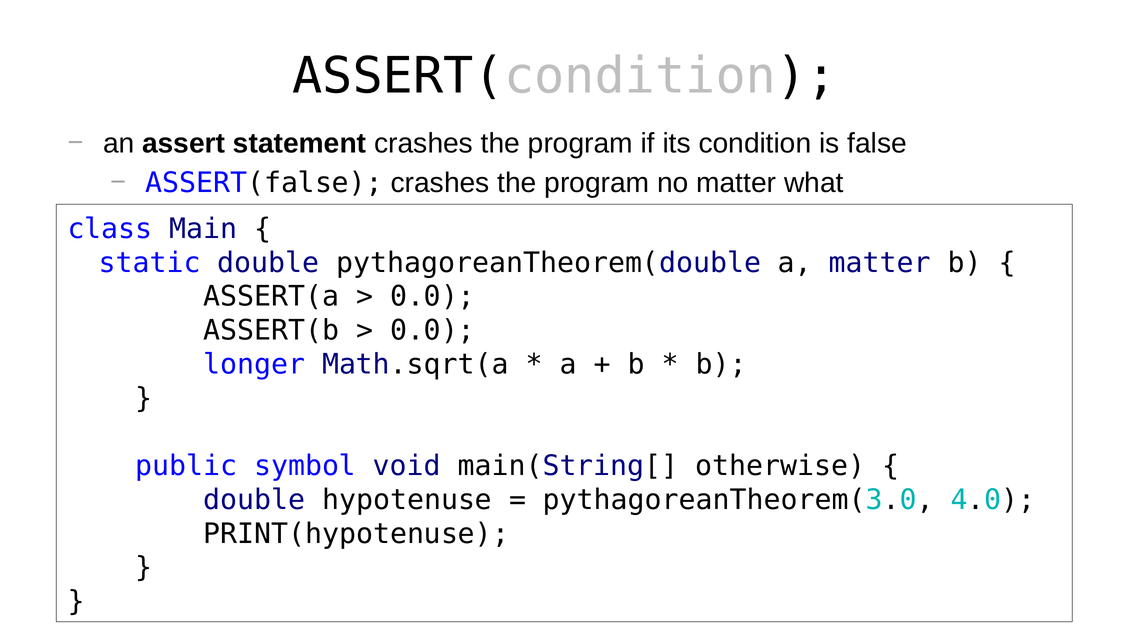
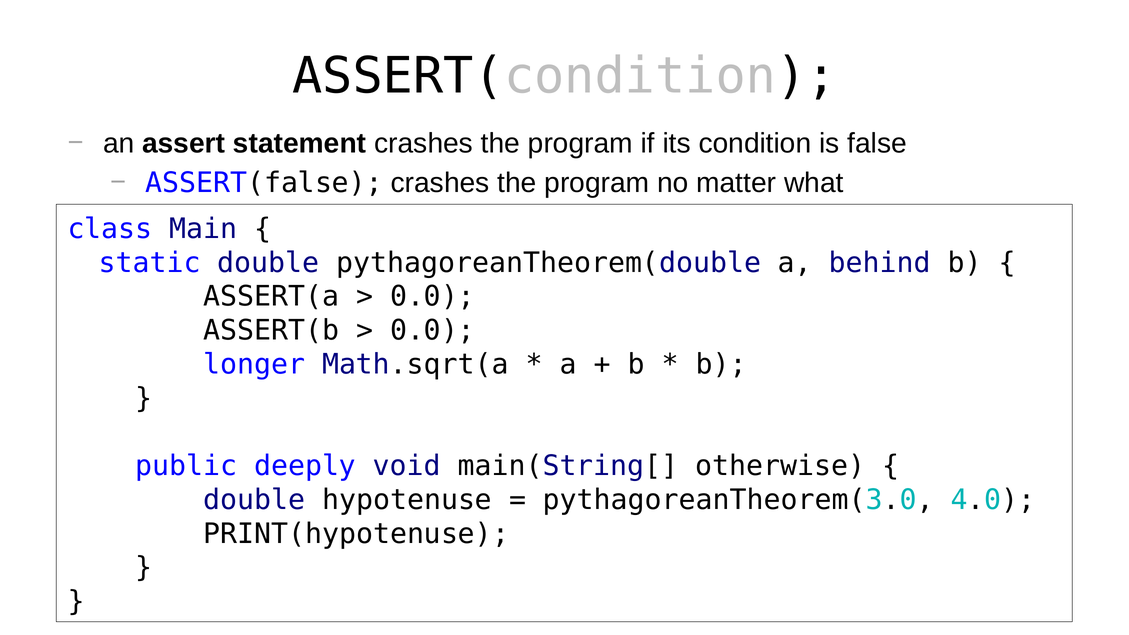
a matter: matter -> behind
symbol: symbol -> deeply
